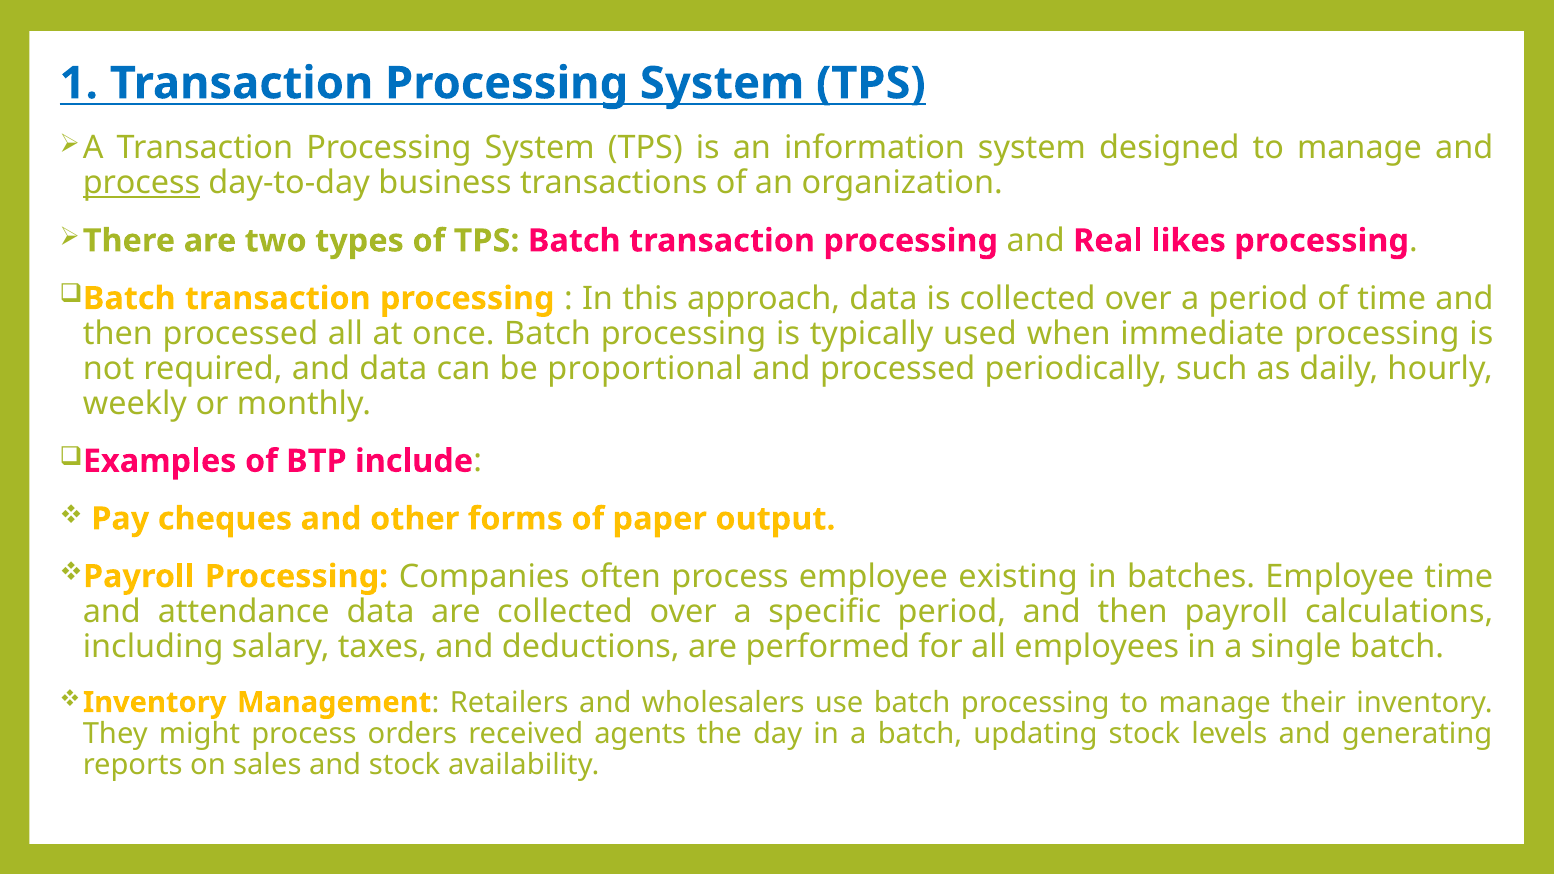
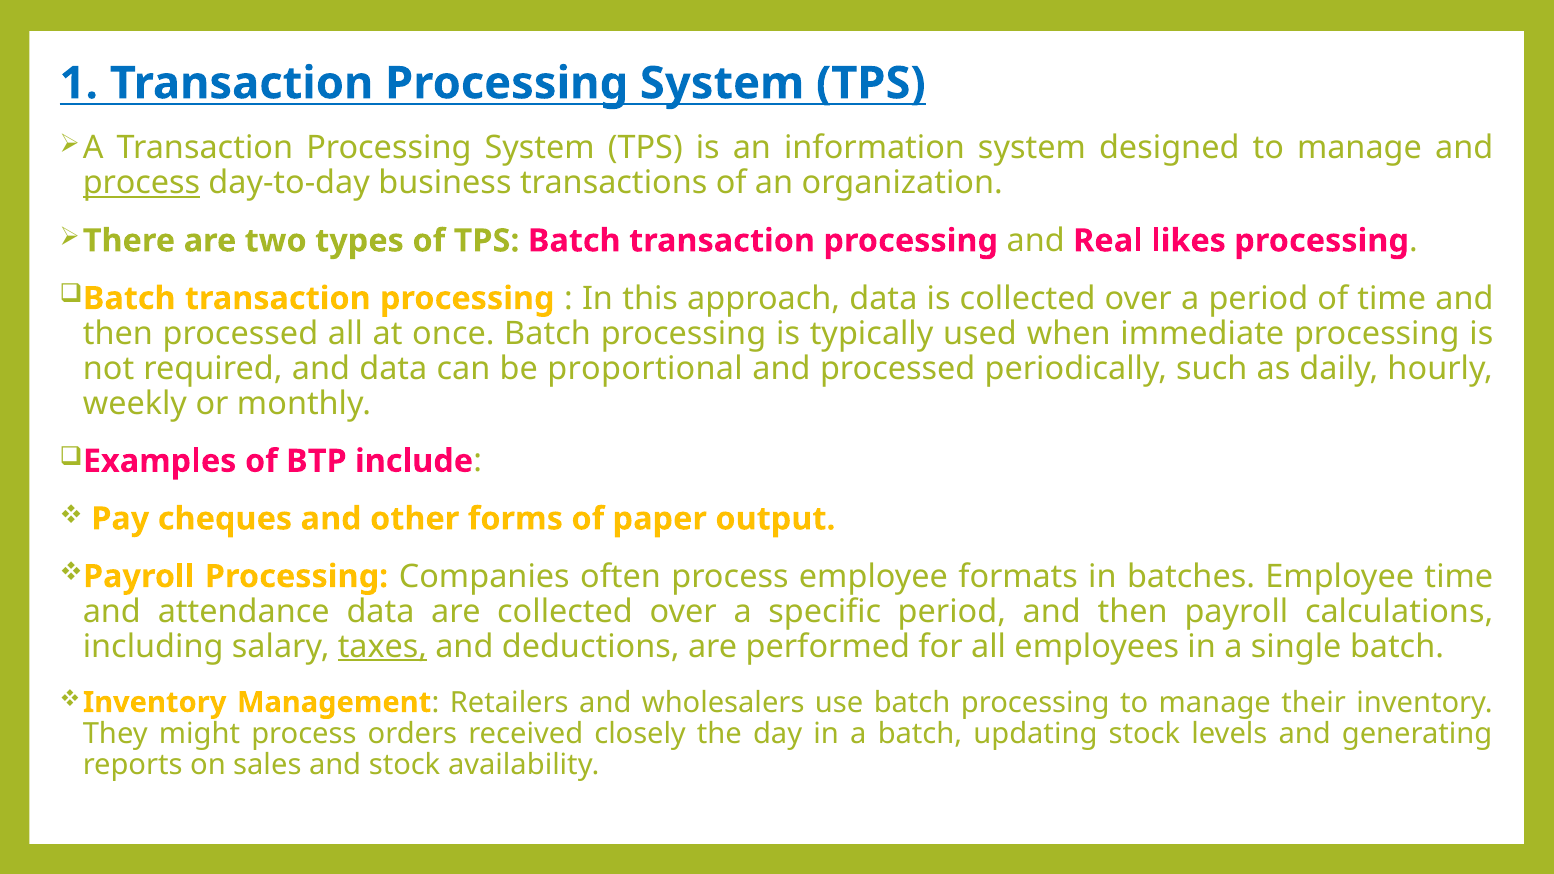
existing: existing -> formats
taxes underline: none -> present
agents: agents -> closely
